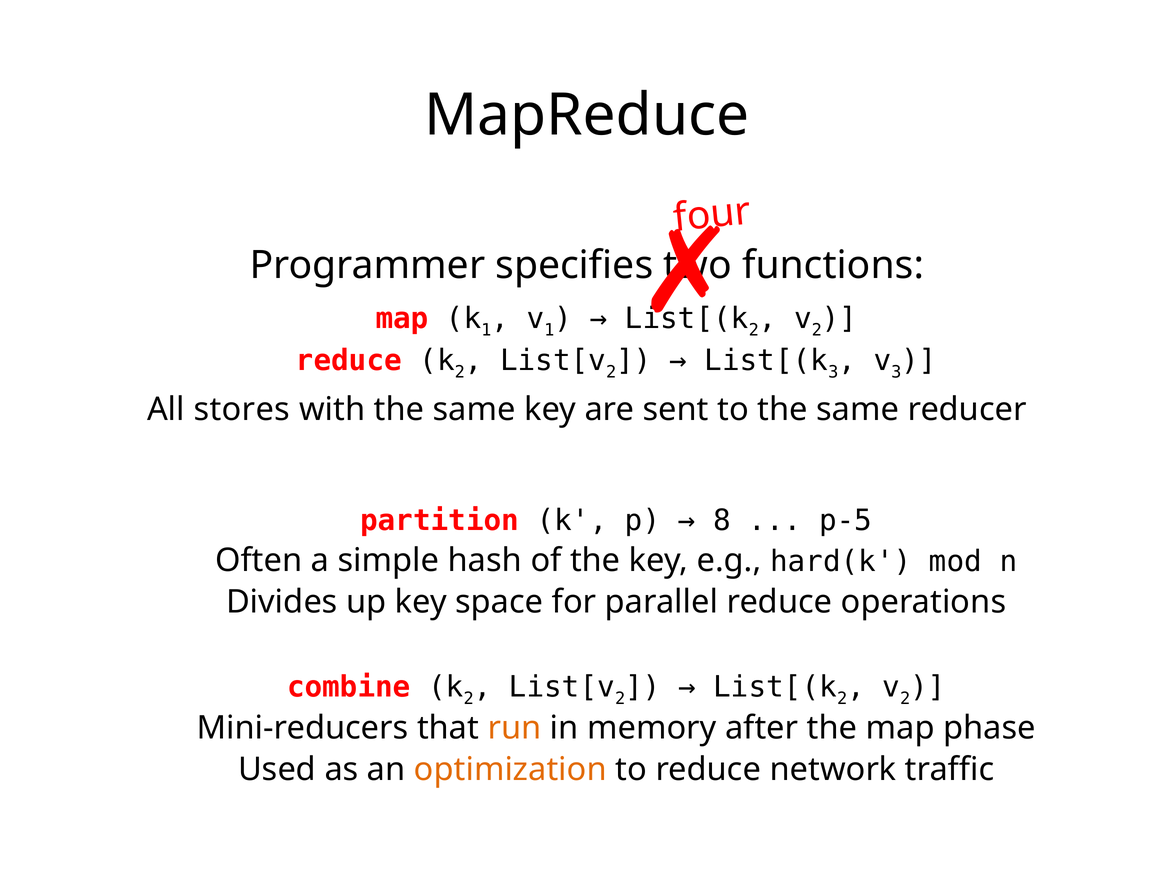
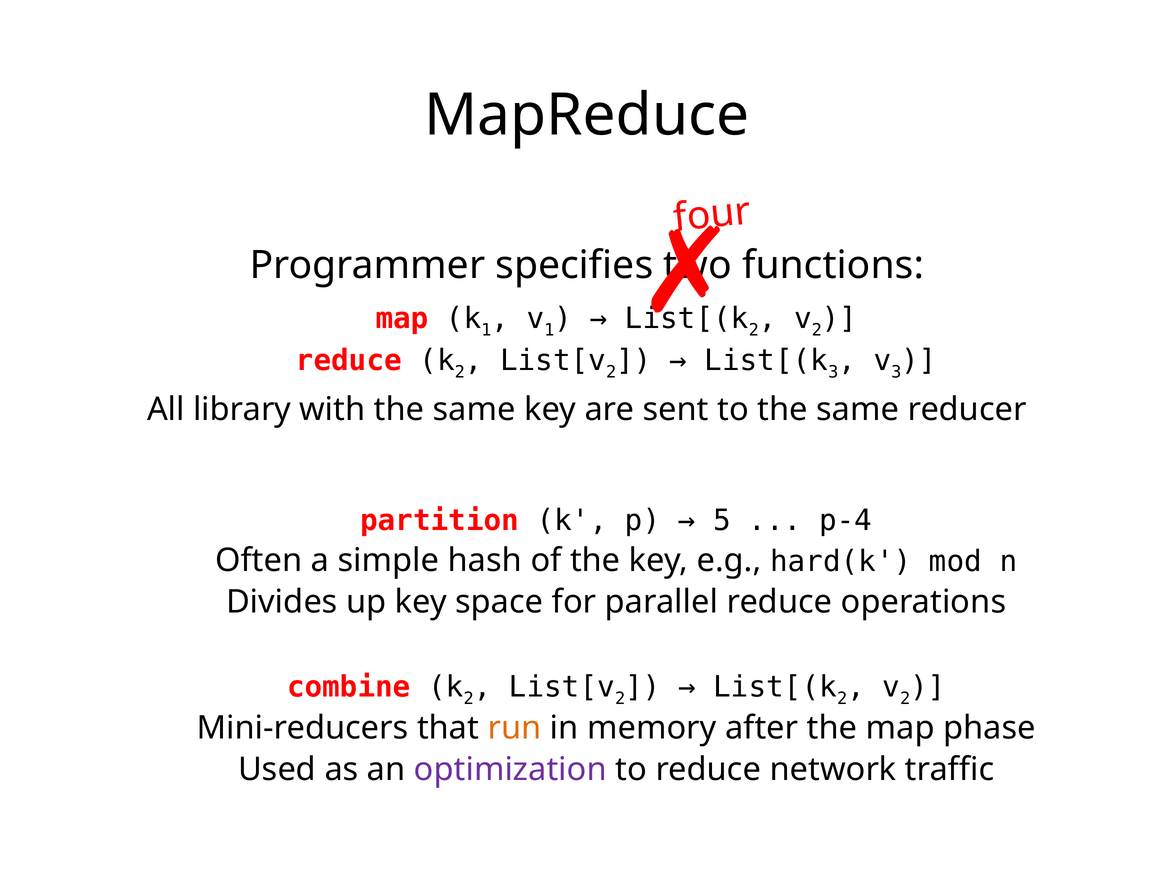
stores: stores -> library
8: 8 -> 5
p-5: p-5 -> p-4
optimization colour: orange -> purple
